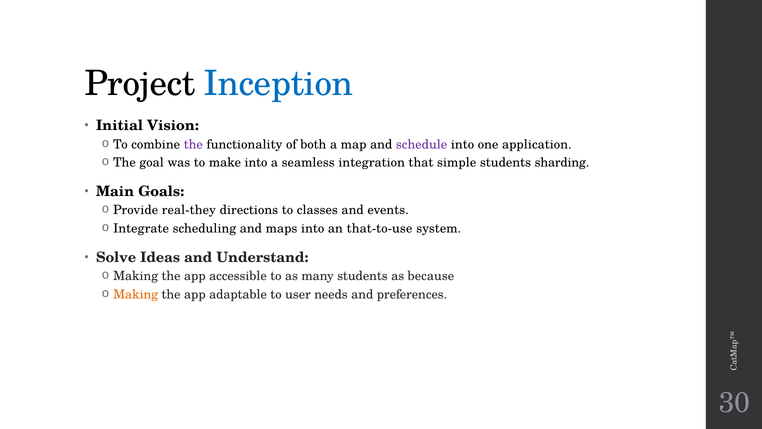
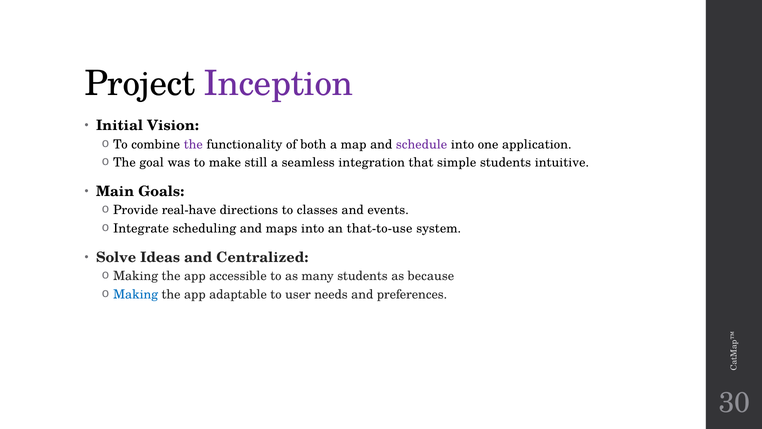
Inception colour: blue -> purple
make into: into -> still
sharding: sharding -> intuitive
real-they: real-they -> real-have
Understand: Understand -> Centralized
Making at (136, 294) colour: orange -> blue
